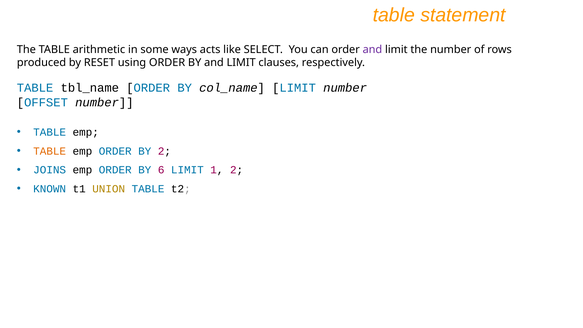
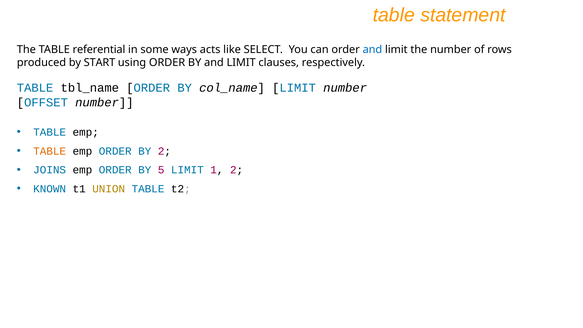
arithmetic: arithmetic -> referential
and at (372, 50) colour: purple -> blue
RESET: RESET -> START
6: 6 -> 5
